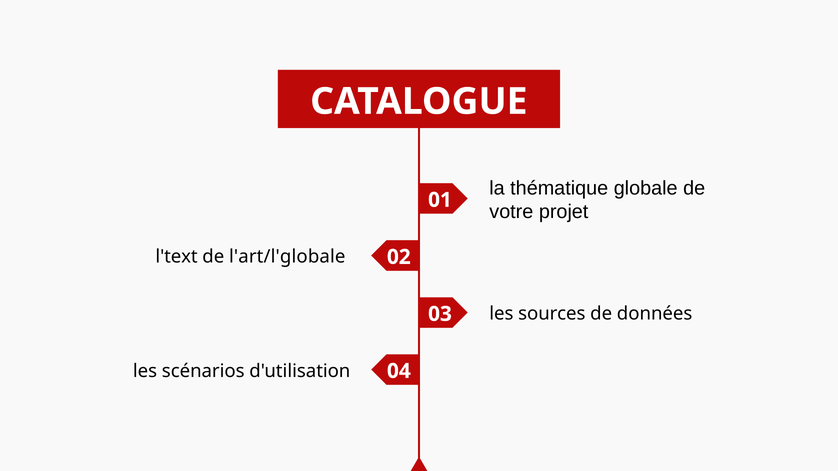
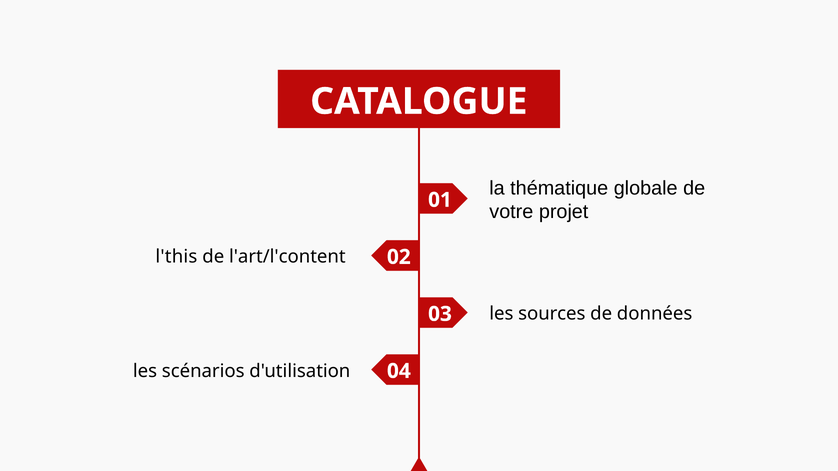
l'text: l'text -> l'this
l'art/l'globale: l'art/l'globale -> l'art/l'content
